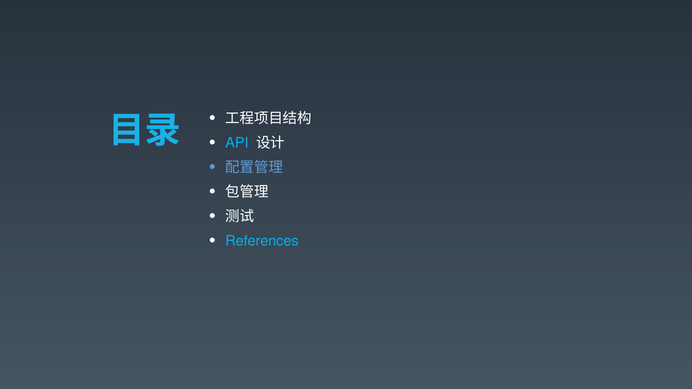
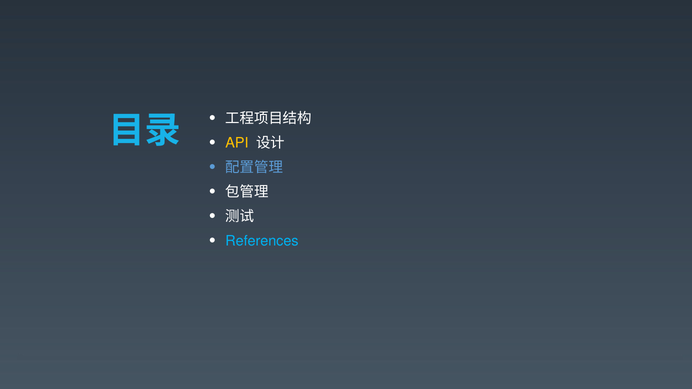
API colour: light blue -> yellow
